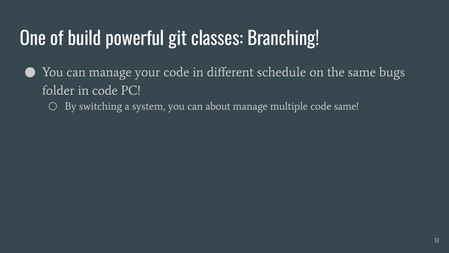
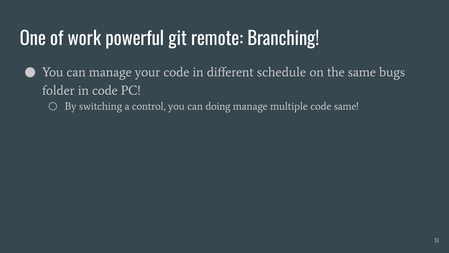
build: build -> work
classes: classes -> remote
system: system -> control
about: about -> doing
